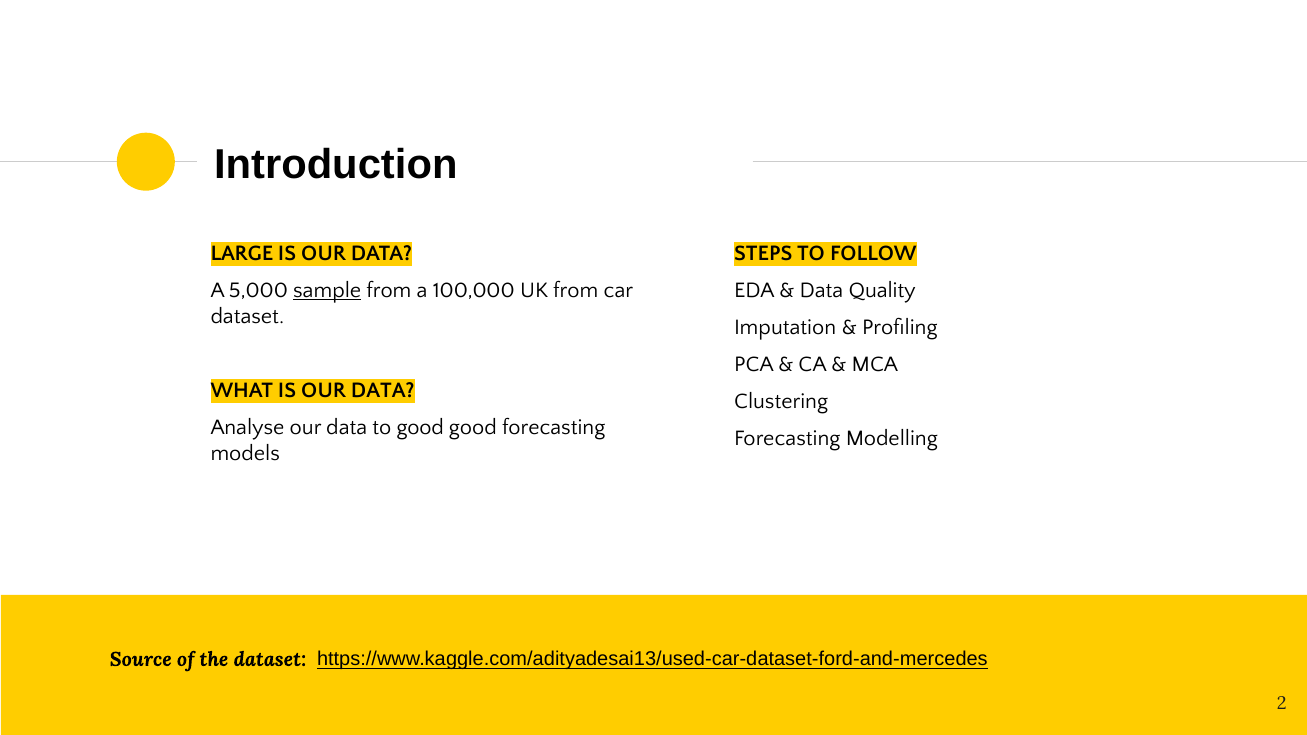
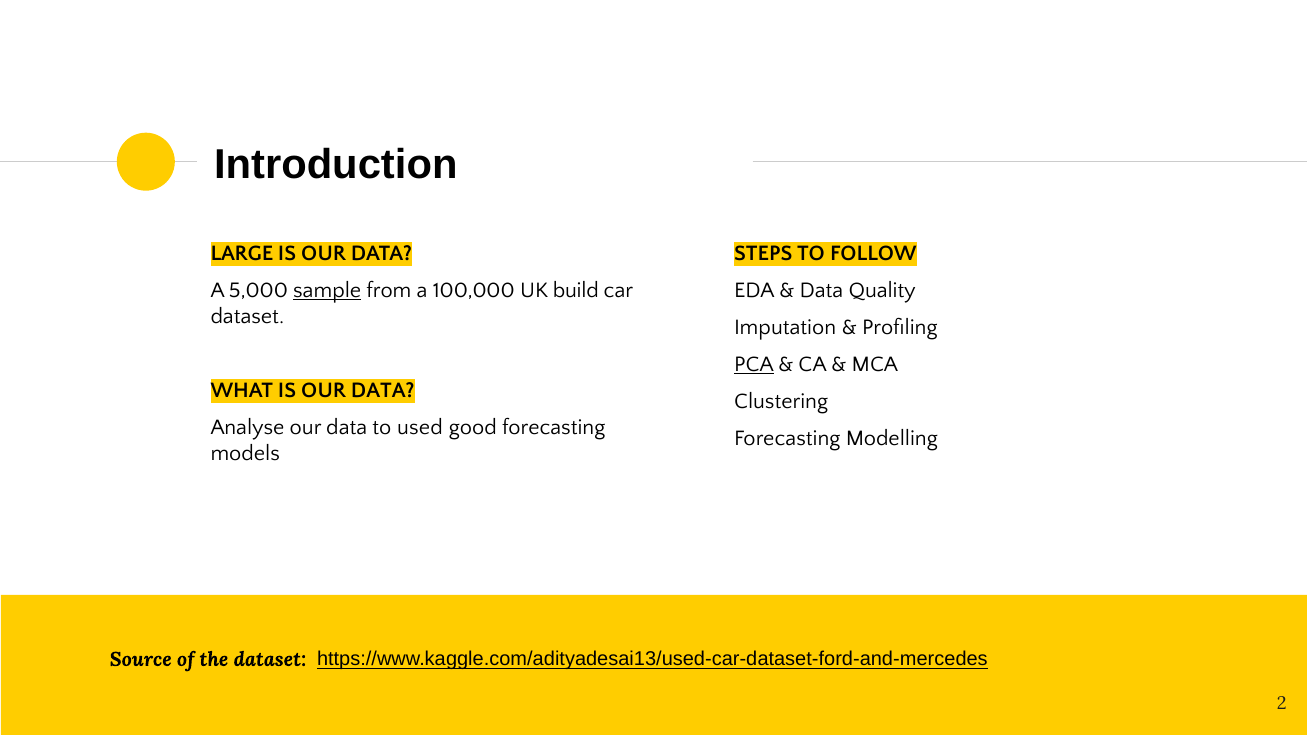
UK from: from -> build
PCA underline: none -> present
to good: good -> used
